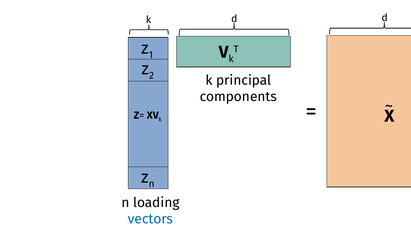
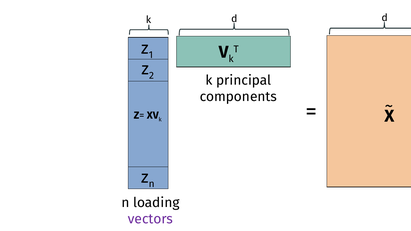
vectors colour: blue -> purple
